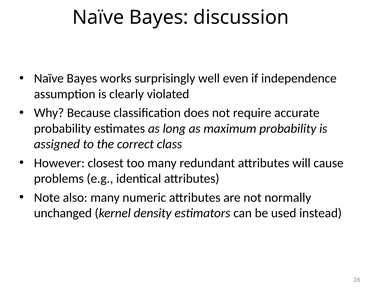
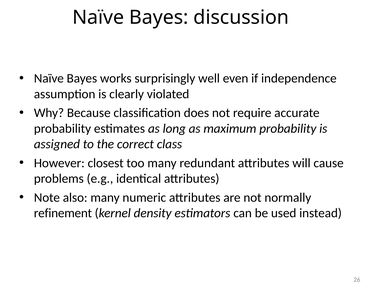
unchanged: unchanged -> refinement
